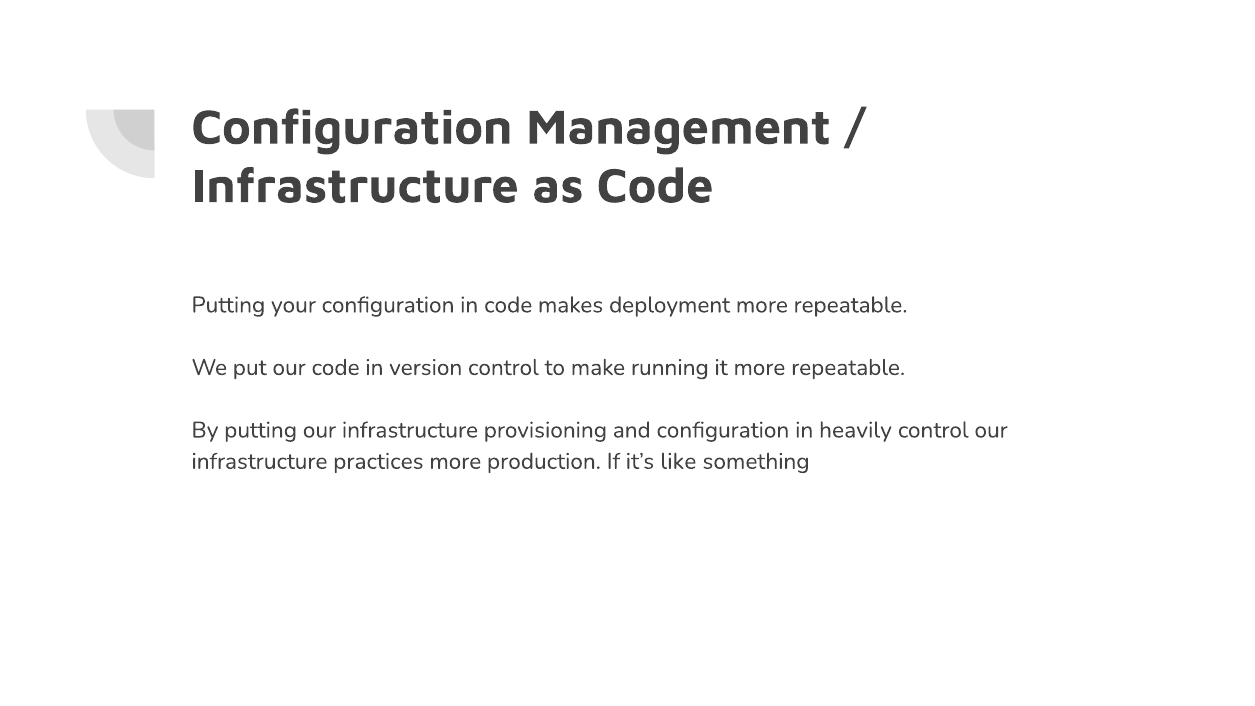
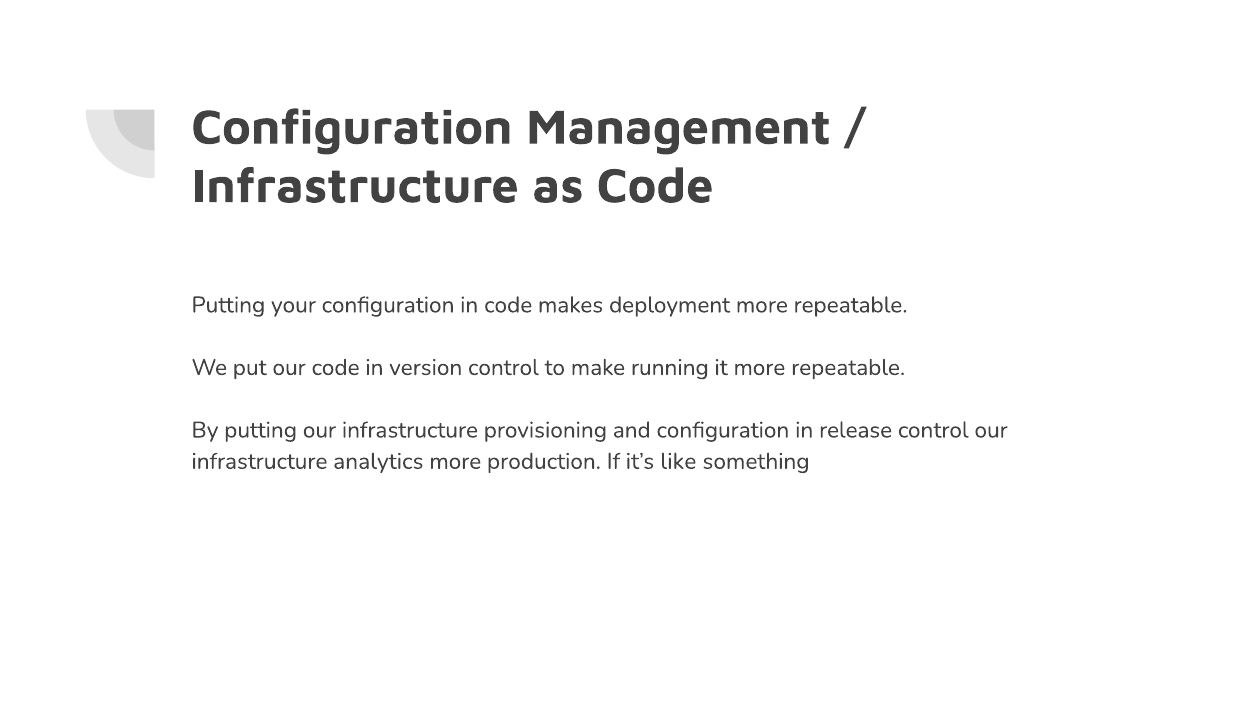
heavily: heavily -> release
practices: practices -> analytics
